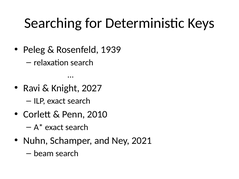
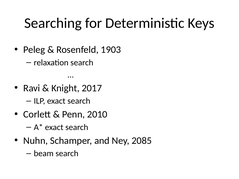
1939: 1939 -> 1903
2027: 2027 -> 2017
2021: 2021 -> 2085
